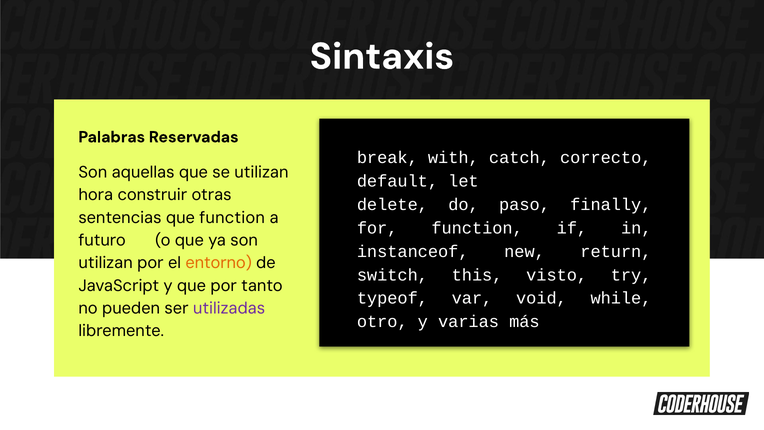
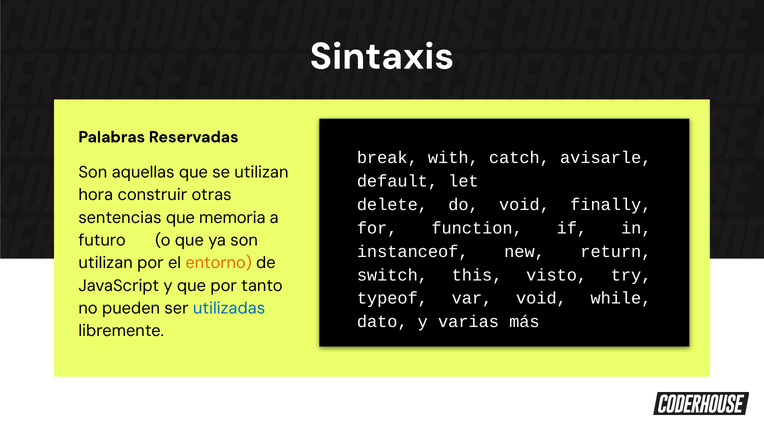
correcto: correcto -> avisarle
do paso: paso -> void
que function: function -> memoria
utilizadas colour: purple -> blue
otro: otro -> dato
